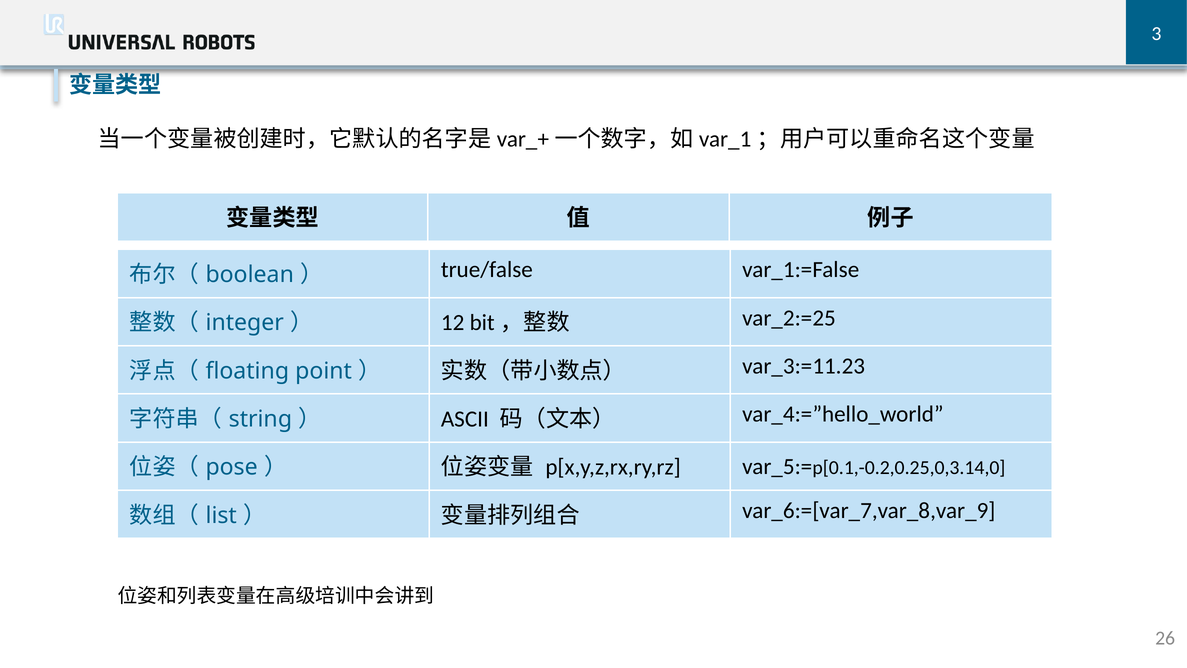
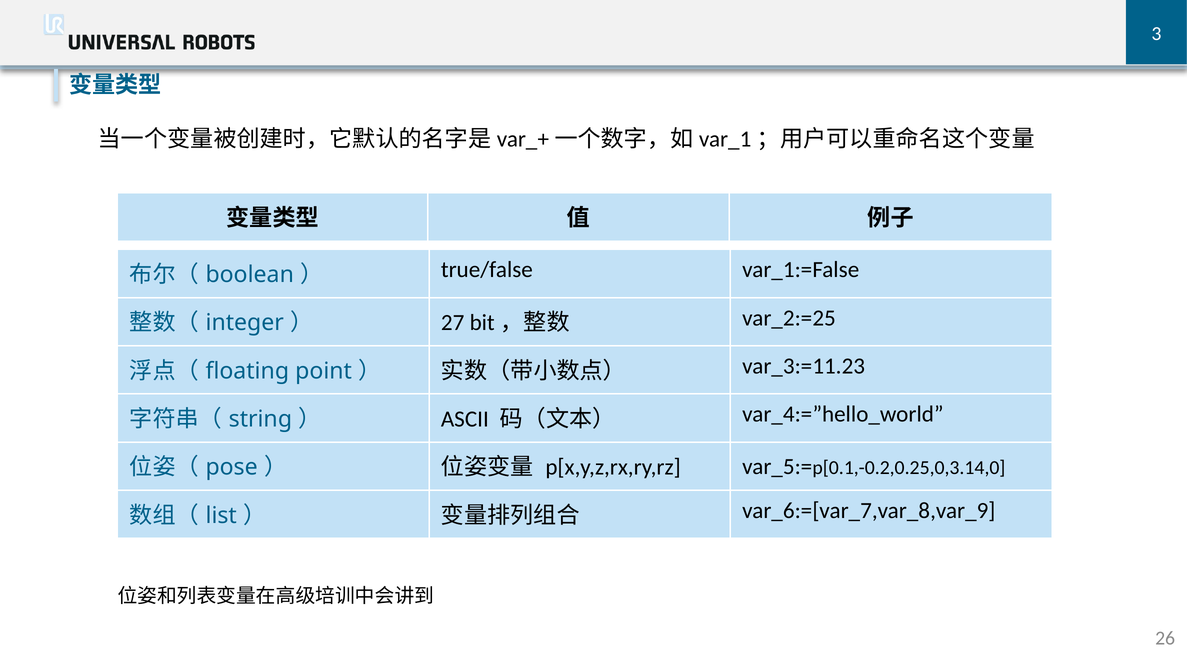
12: 12 -> 27
